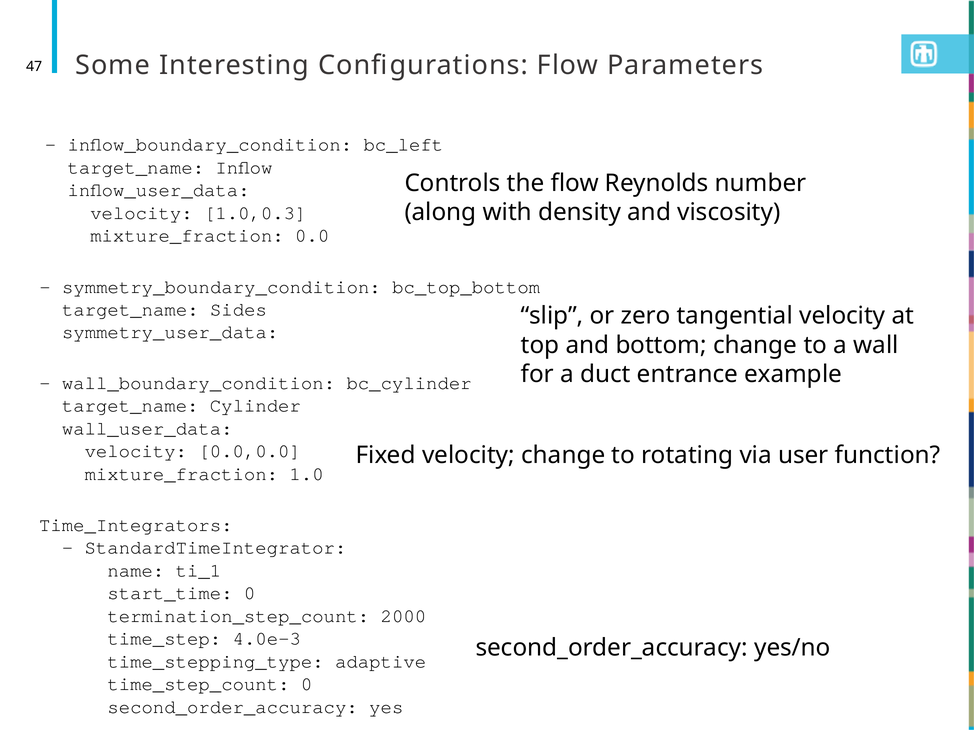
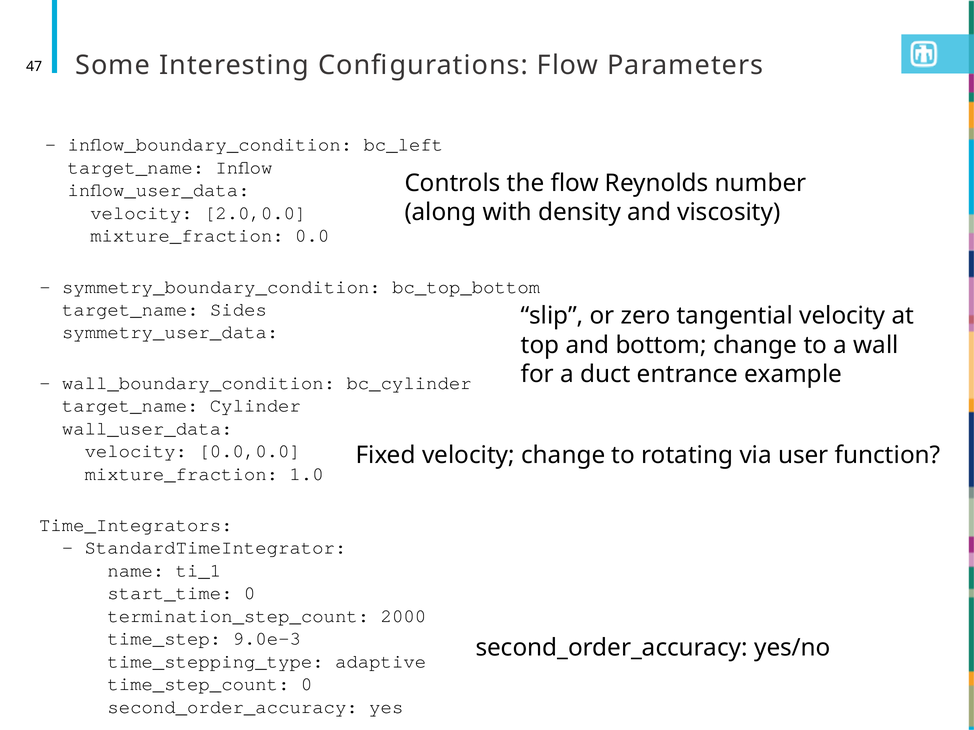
1.0,0.3: 1.0,0.3 -> 2.0,0.0
4.0e-3: 4.0e-3 -> 9.0e-3
